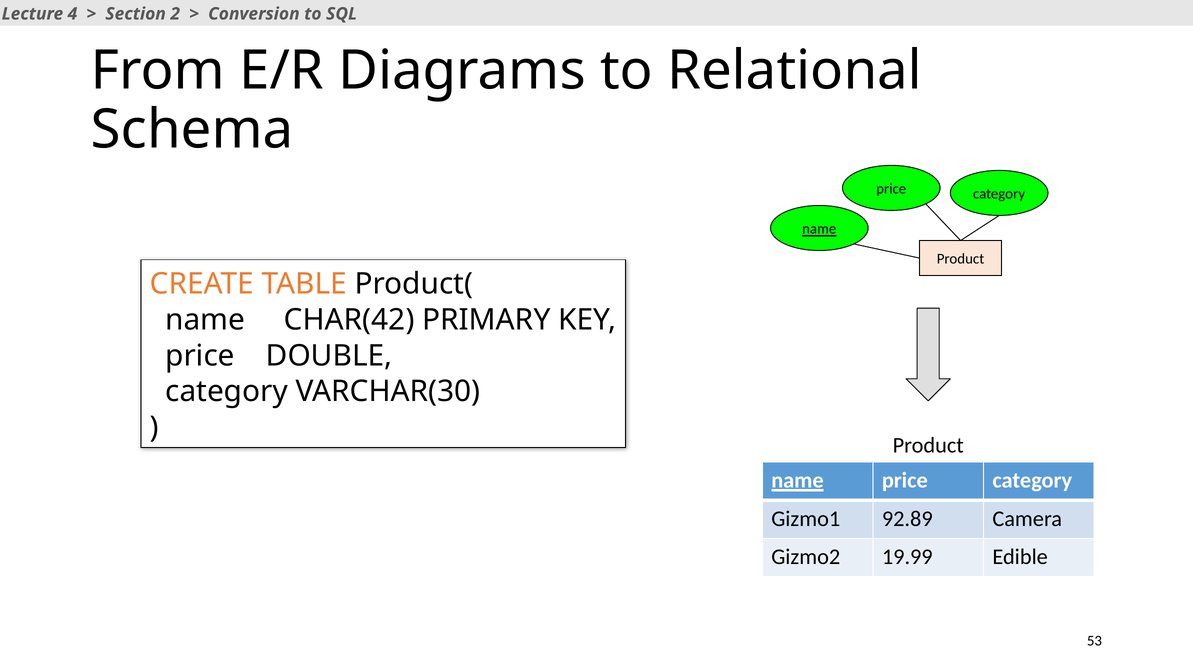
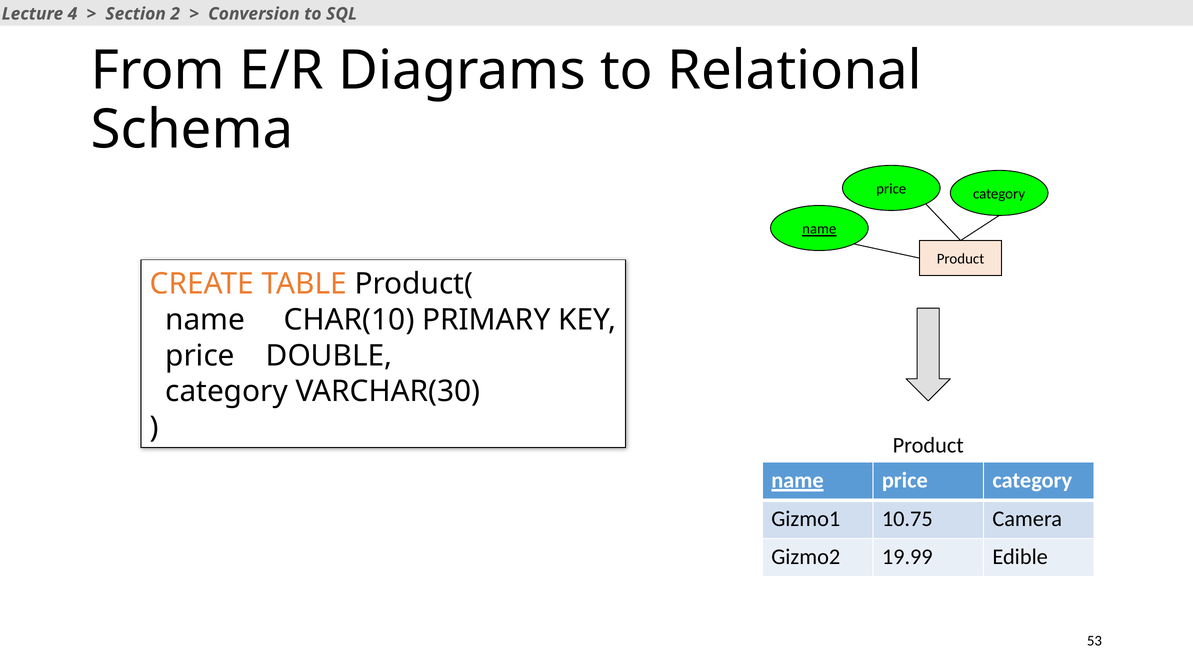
CHAR(42: CHAR(42 -> CHAR(10
92.89: 92.89 -> 10.75
